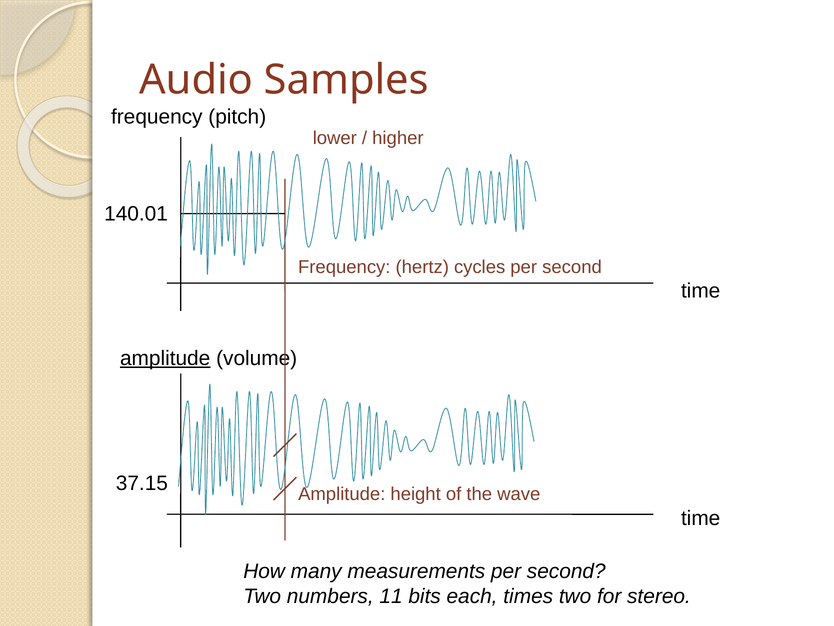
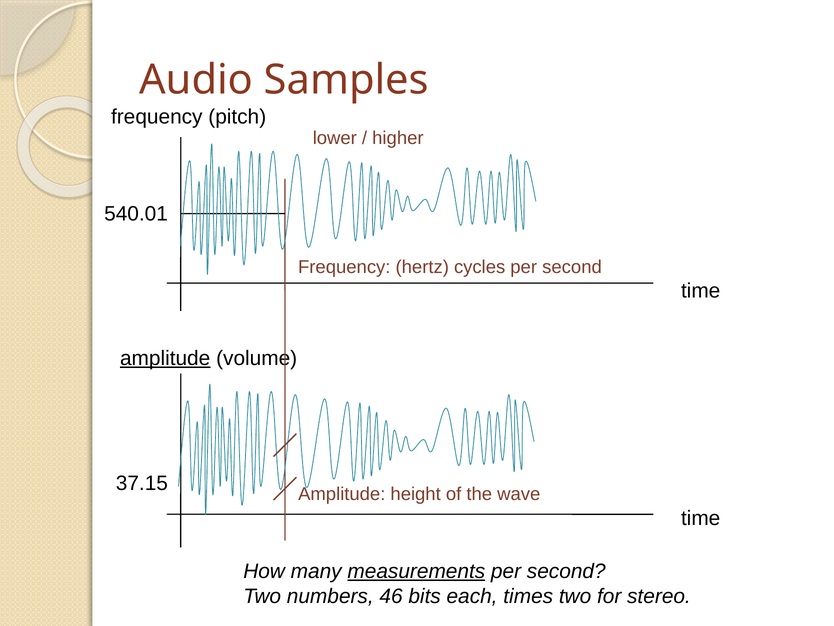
140.01: 140.01 -> 540.01
measurements underline: none -> present
11: 11 -> 46
